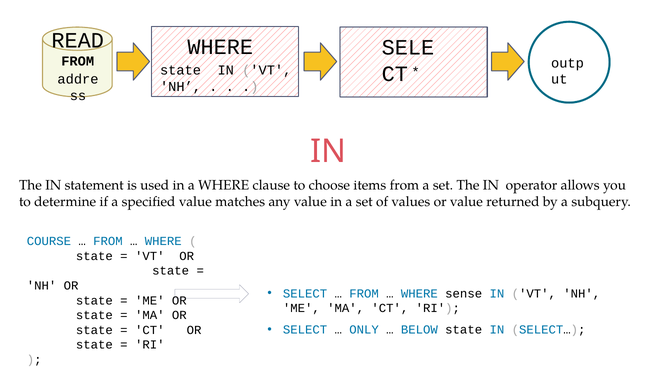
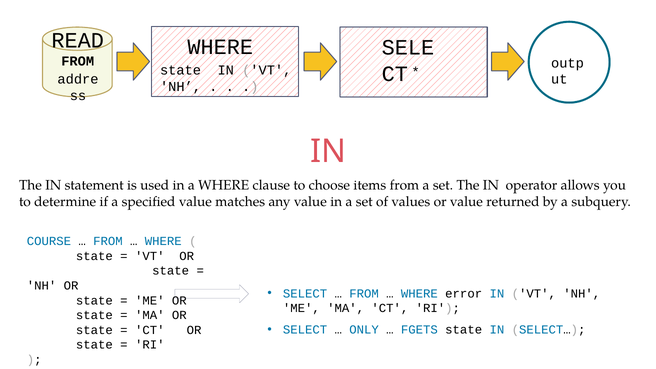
sense: sense -> error
BELOW: BELOW -> FGETS
